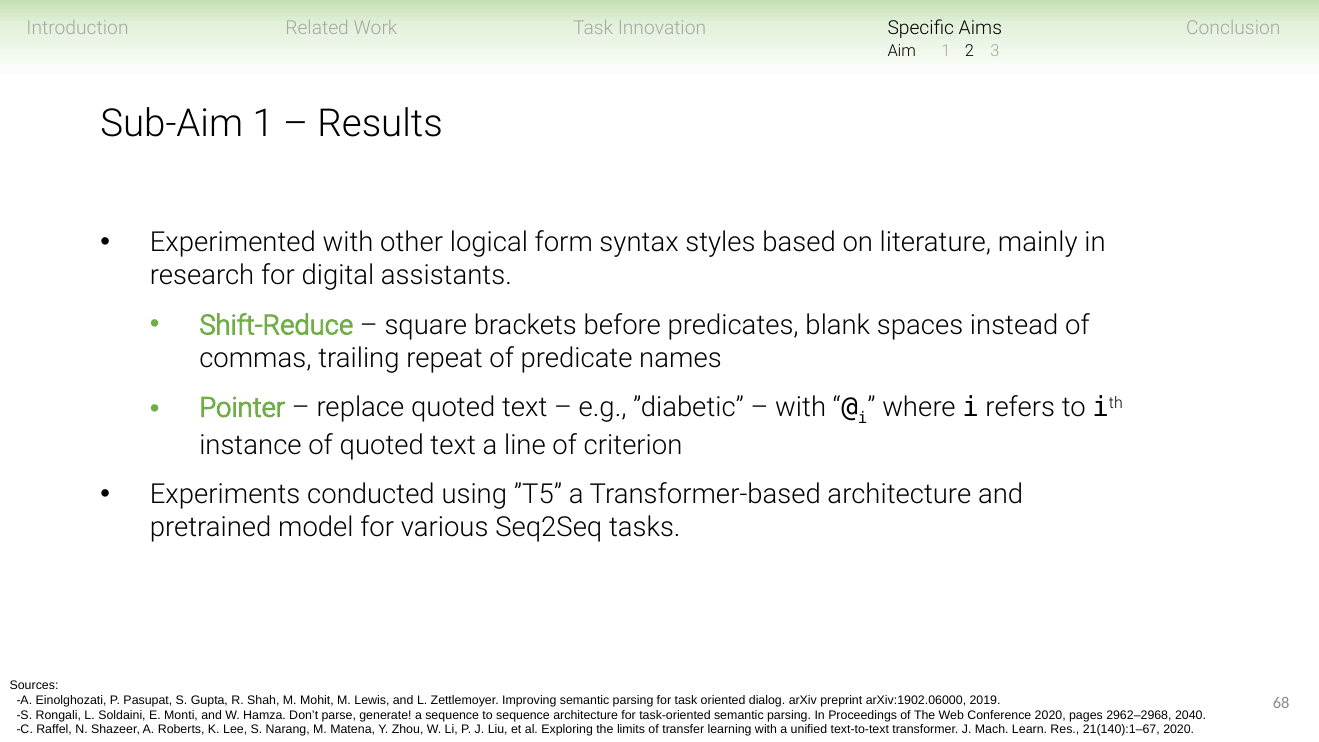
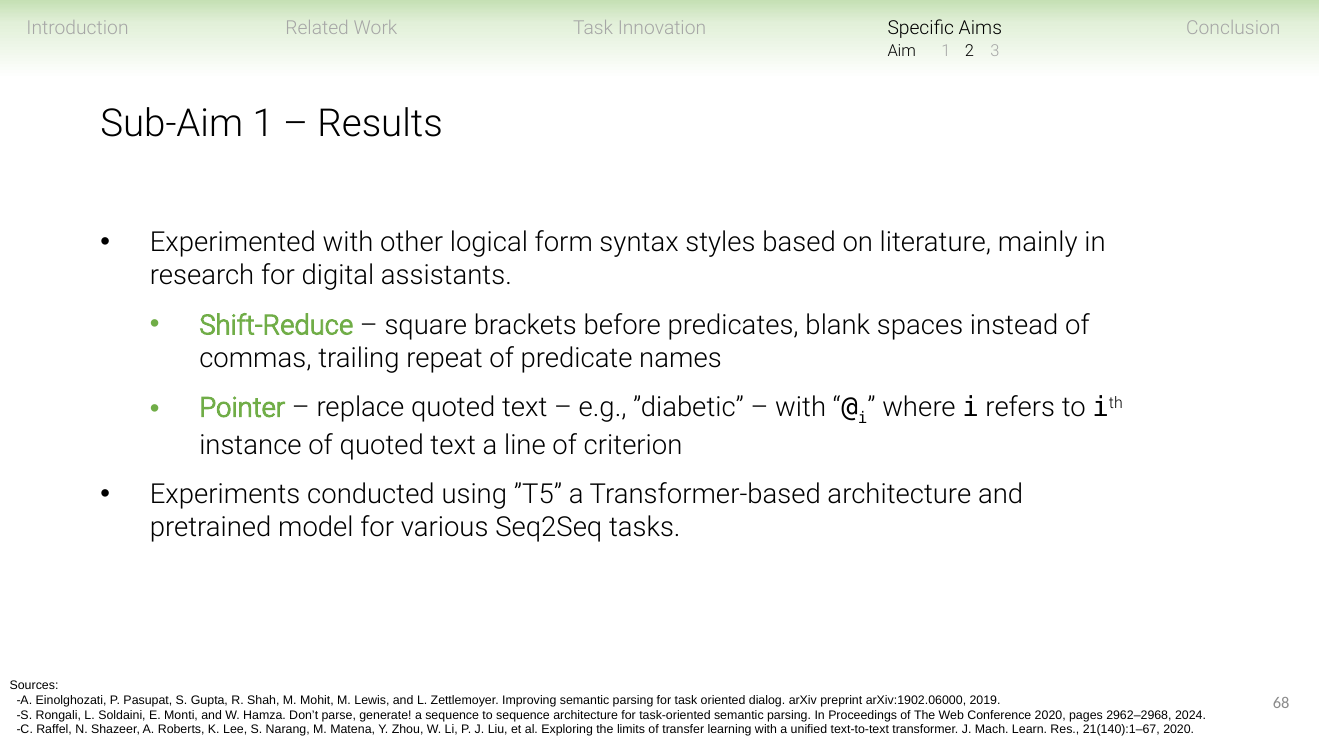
2040: 2040 -> 2024
